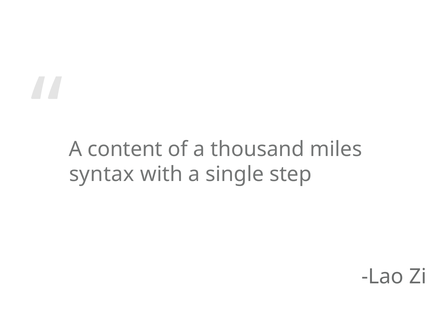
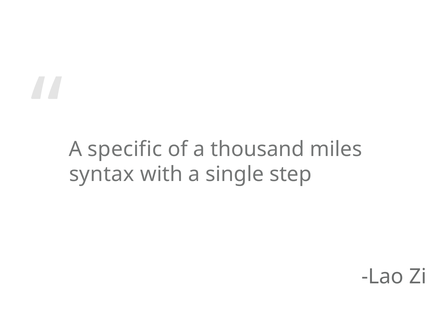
content: content -> specific
